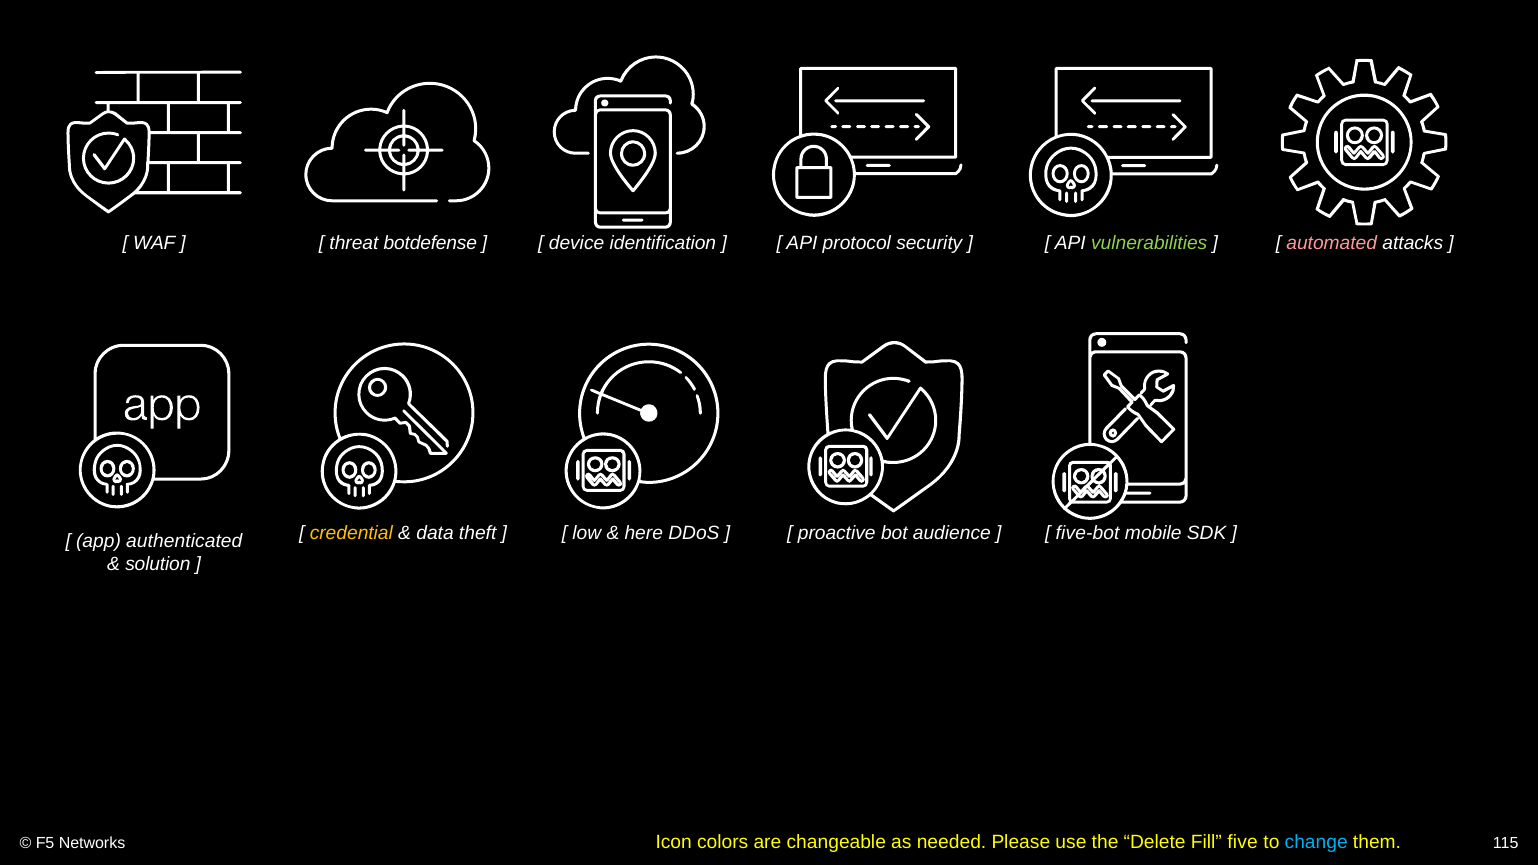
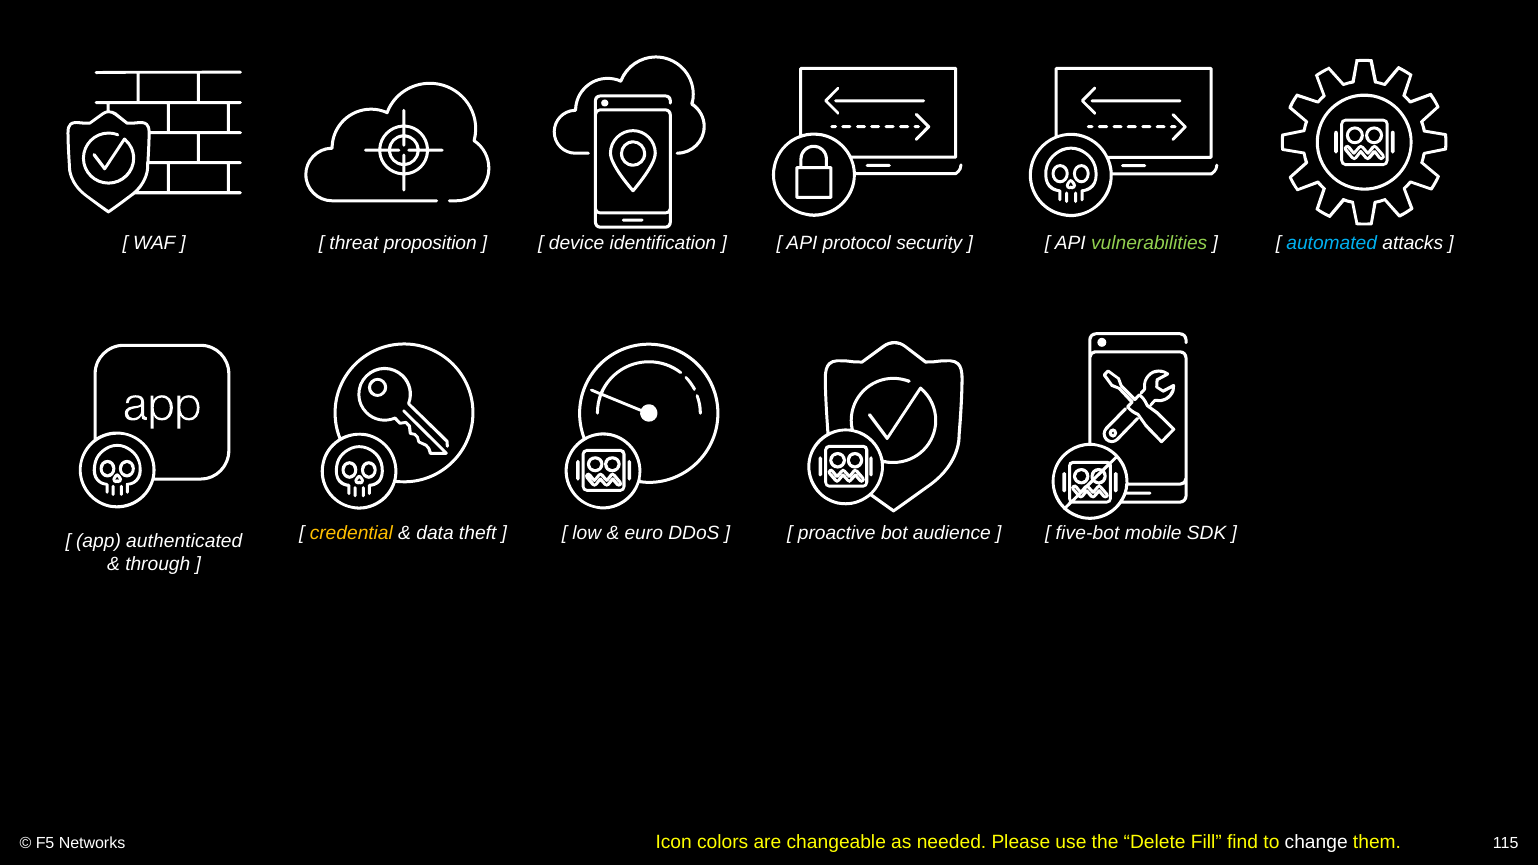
botdefense: botdefense -> proposition
automated colour: pink -> light blue
here: here -> euro
solution: solution -> through
five: five -> find
change colour: light blue -> white
